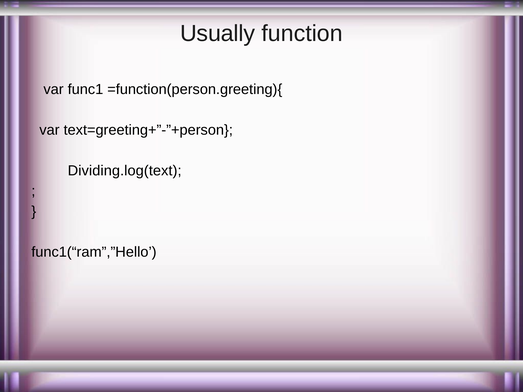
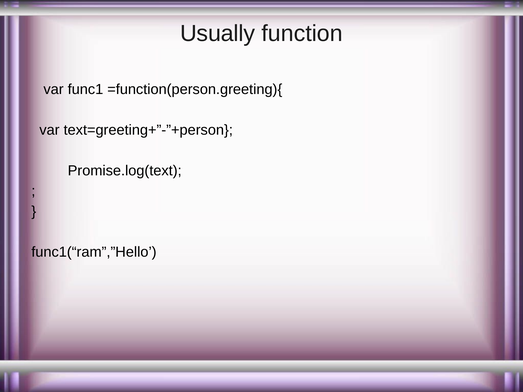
Dividing.log(text: Dividing.log(text -> Promise.log(text
